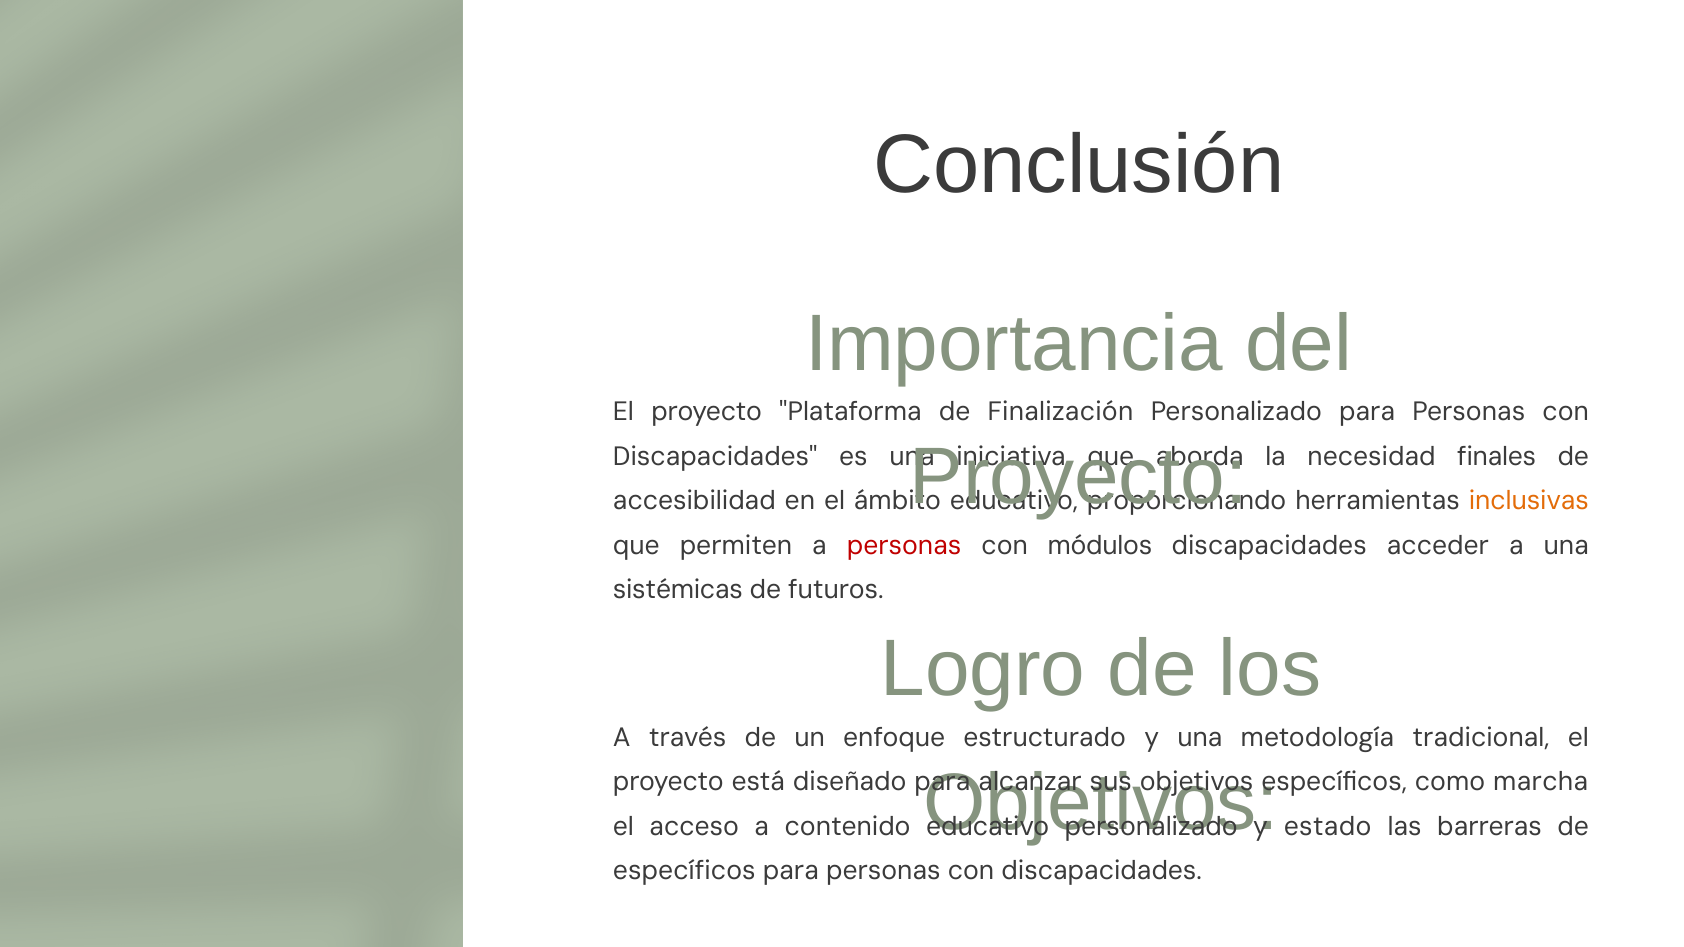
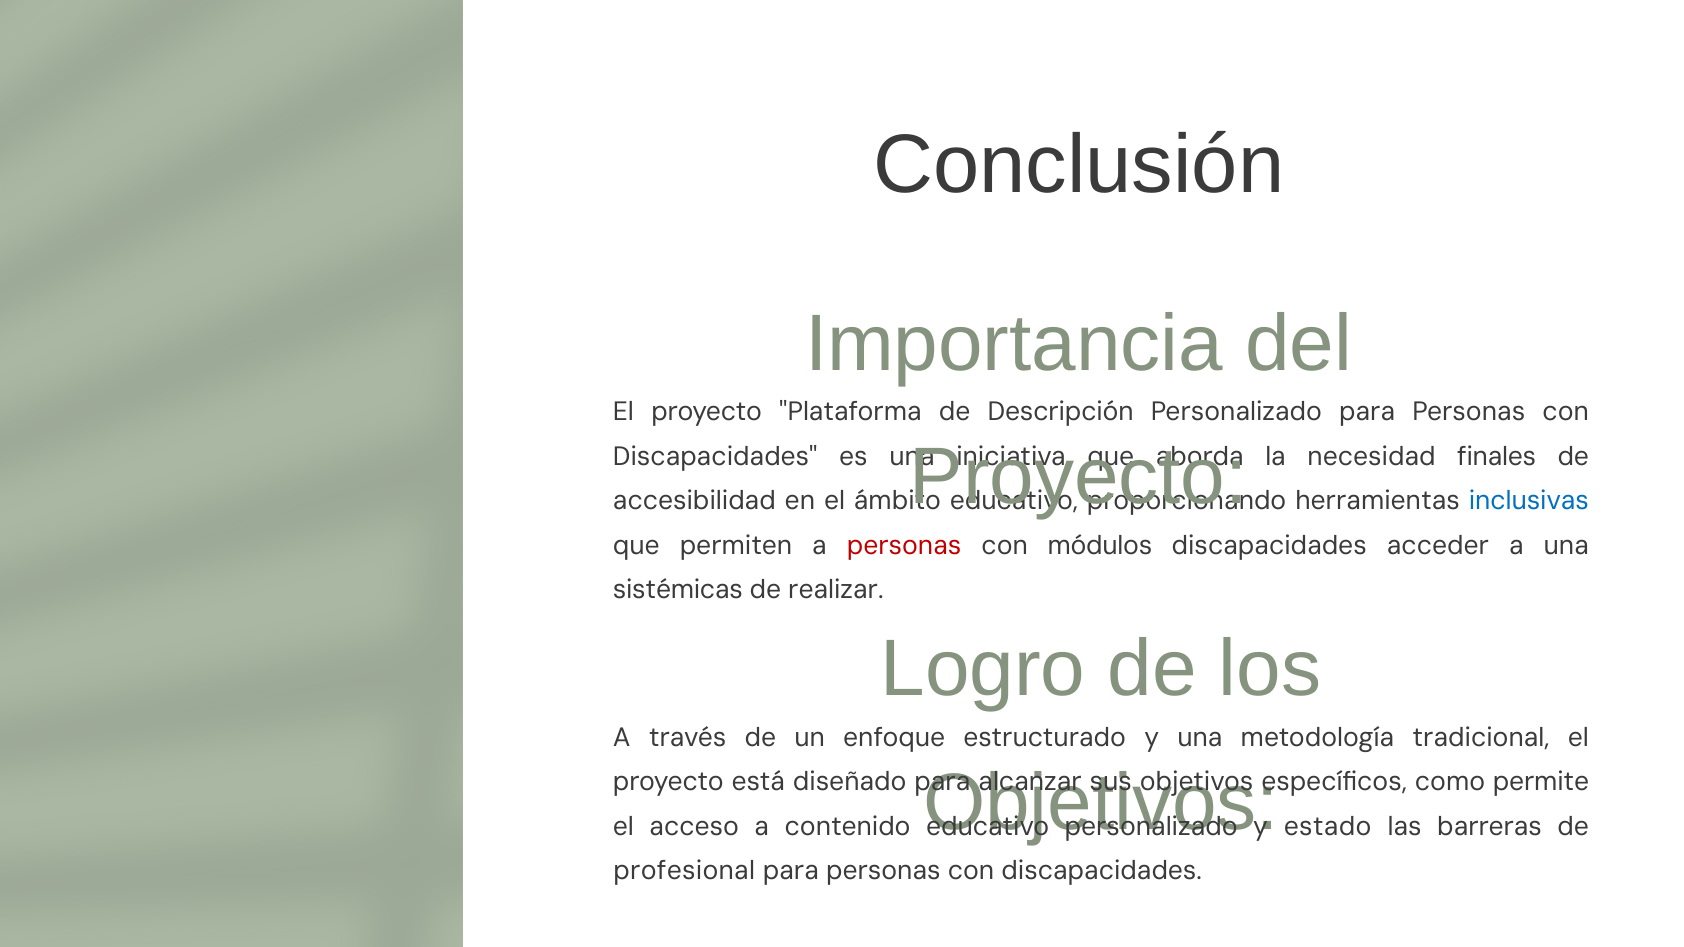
Finalización: Finalización -> Descripción
inclusivas colour: orange -> blue
futuros: futuros -> realizar
marcha: marcha -> permite
específicos at (684, 871): específicos -> profesional
